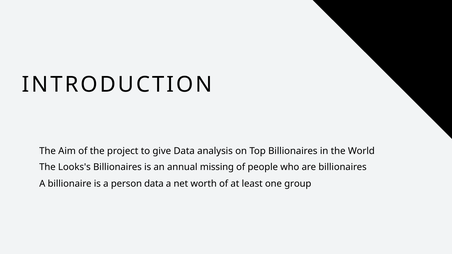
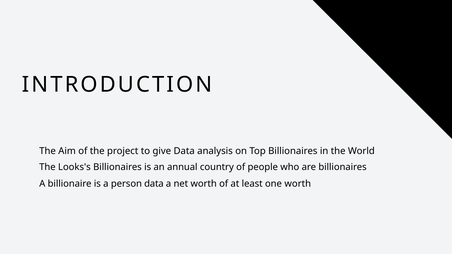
missing: missing -> country
one group: group -> worth
